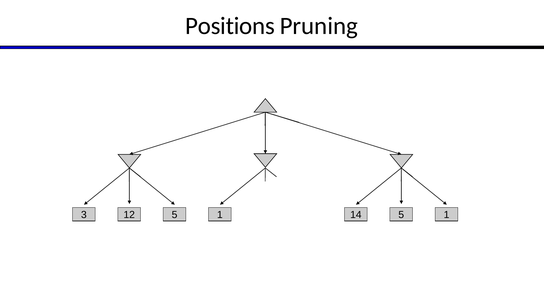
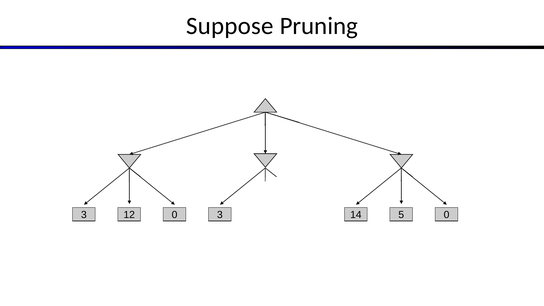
Positions: Positions -> Suppose
12 5: 5 -> 0
3 1: 1 -> 3
5 1: 1 -> 0
